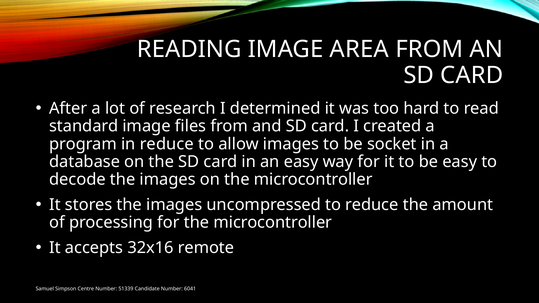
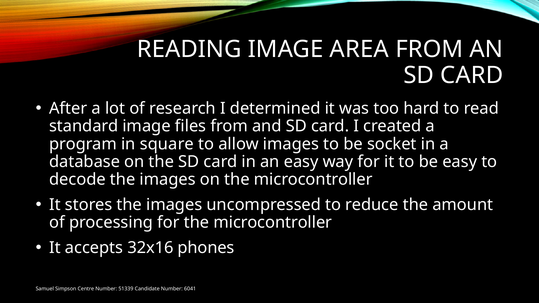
in reduce: reduce -> square
remote: remote -> phones
